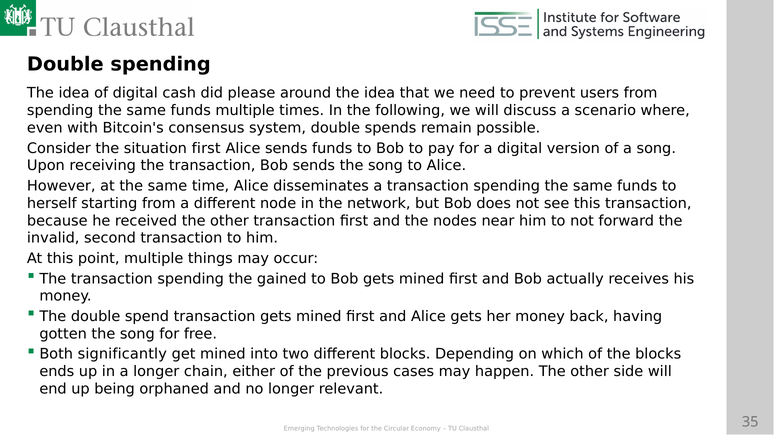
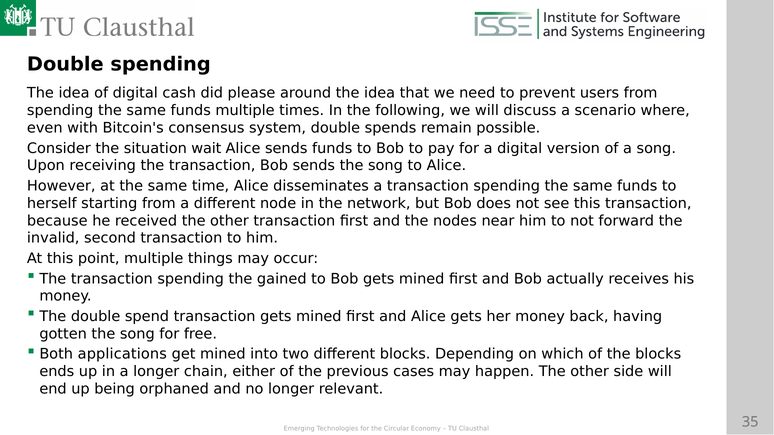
situation first: first -> wait
significantly: significantly -> applications
